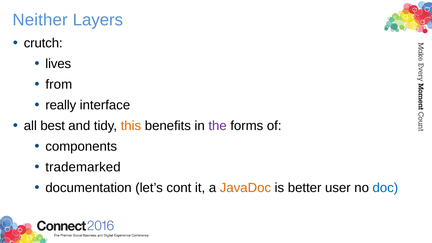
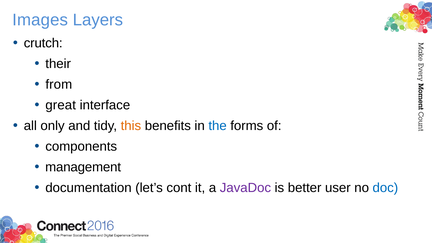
Neither: Neither -> Images
lives: lives -> their
really: really -> great
best: best -> only
the colour: purple -> blue
trademarked: trademarked -> management
JavaDoc colour: orange -> purple
